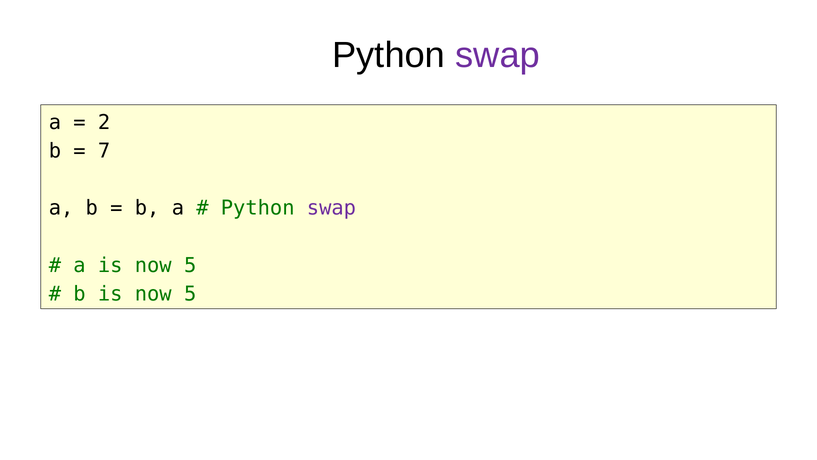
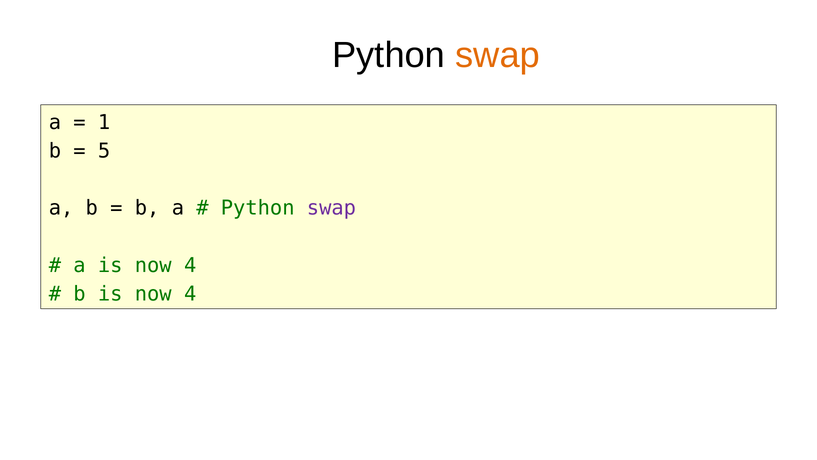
swap at (498, 55) colour: purple -> orange
2: 2 -> 1
7: 7 -> 5
a is now 5: 5 -> 4
b is now 5: 5 -> 4
